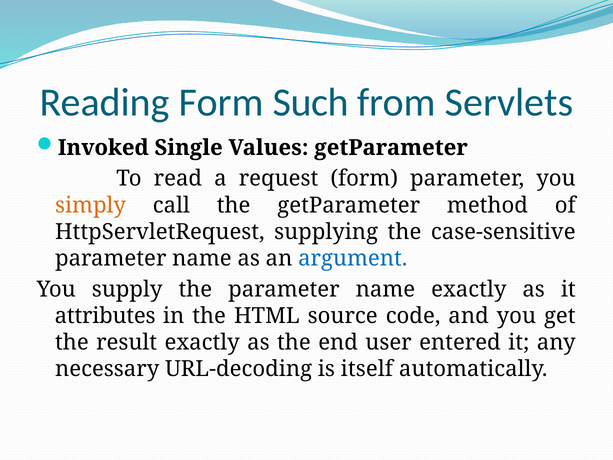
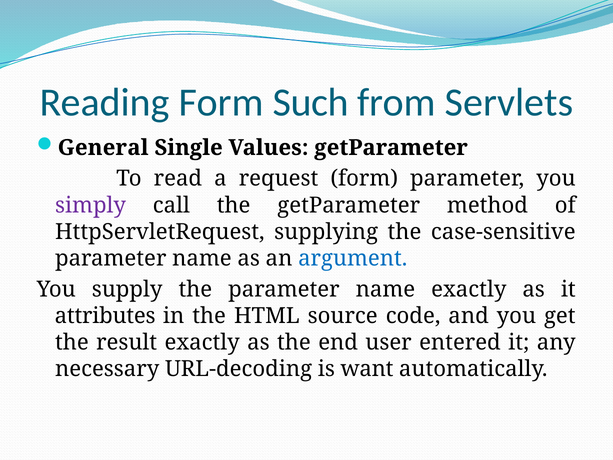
Invoked: Invoked -> General
simply colour: orange -> purple
itself: itself -> want
